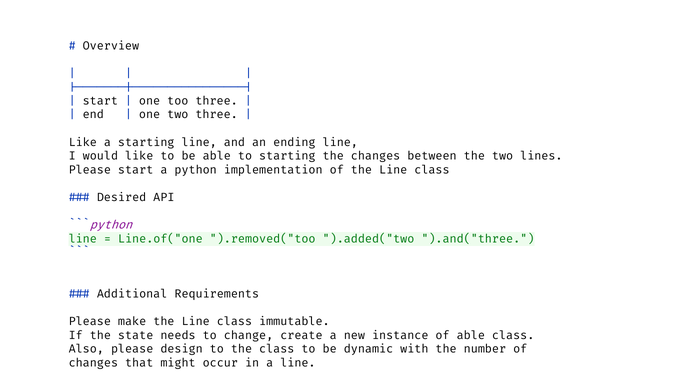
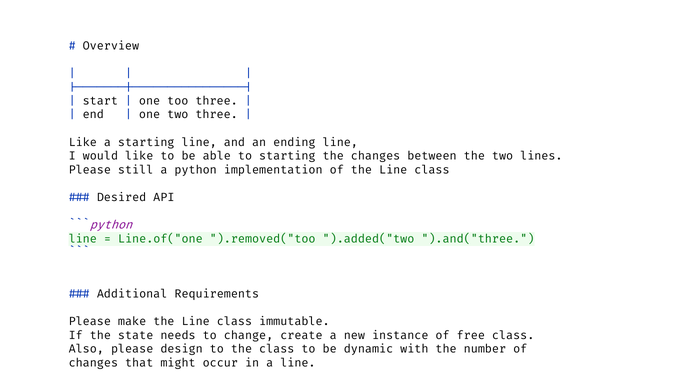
Please start: start -> still
of able: able -> free
